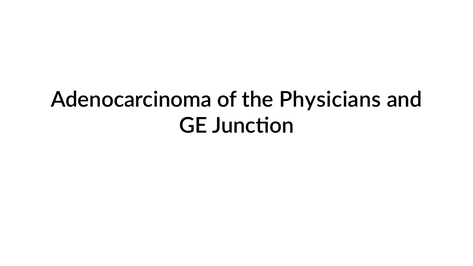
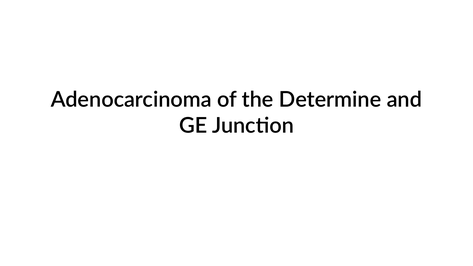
Physicians: Physicians -> Determine
